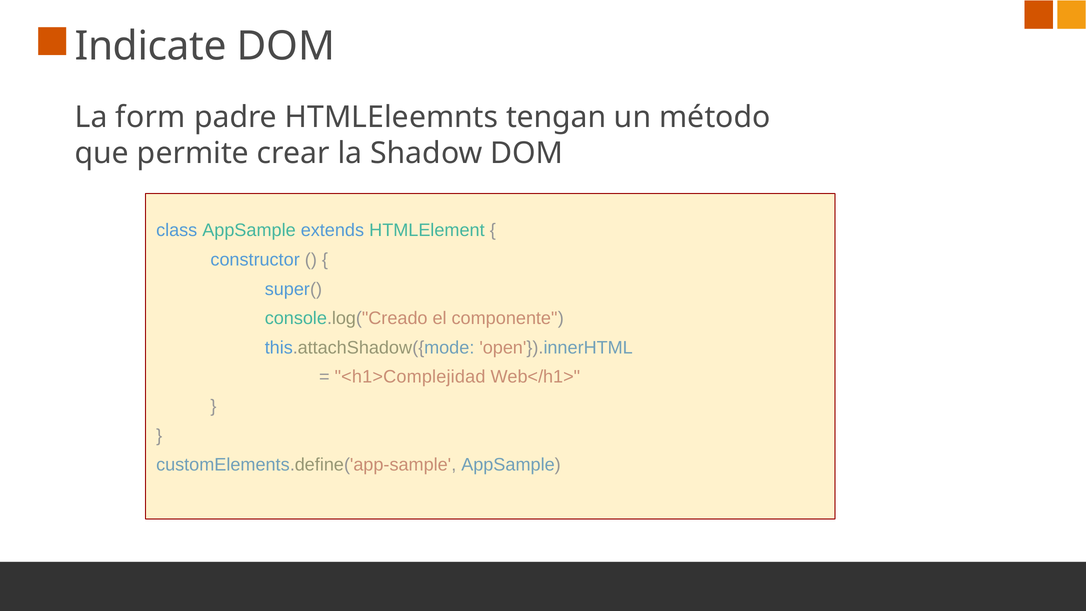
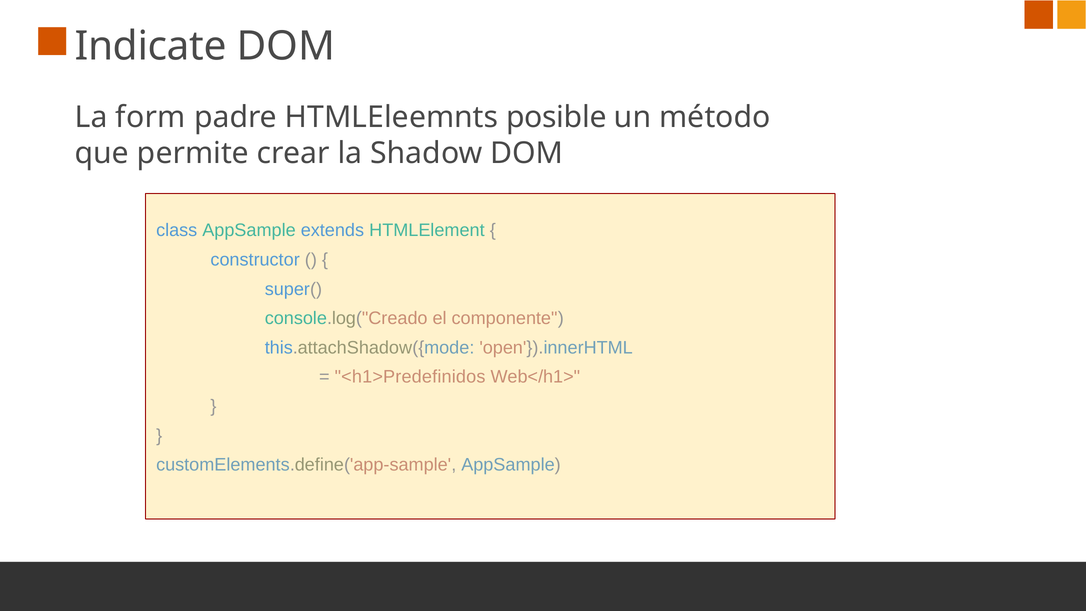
tengan: tengan -> posible
<h1>Complejidad: <h1>Complejidad -> <h1>Predefinidos
